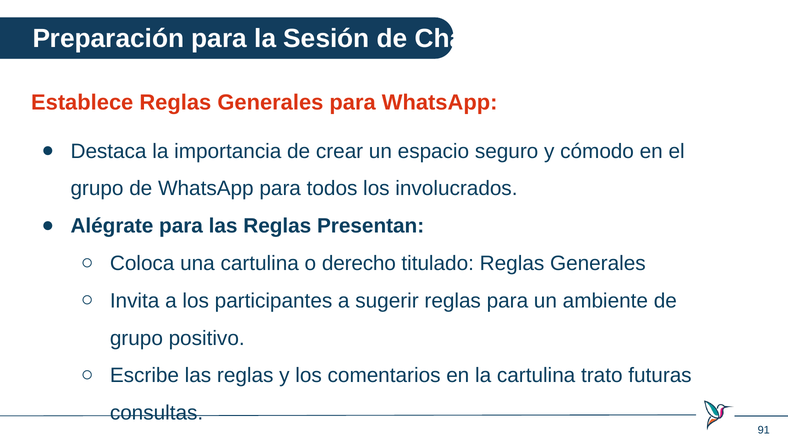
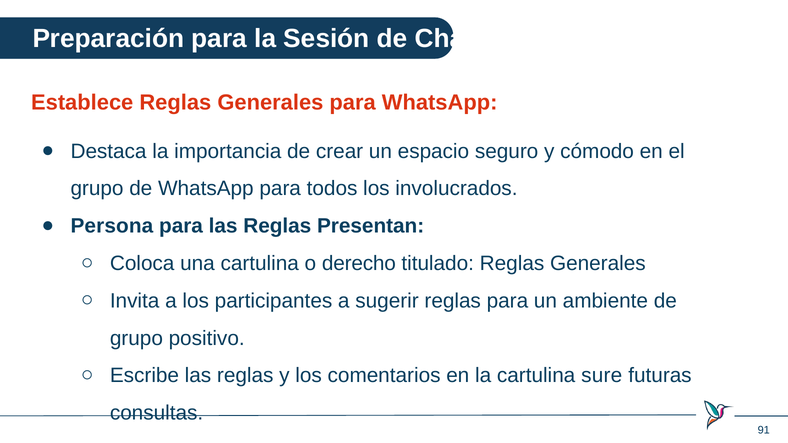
Alégrate: Alégrate -> Persona
trato: trato -> sure
